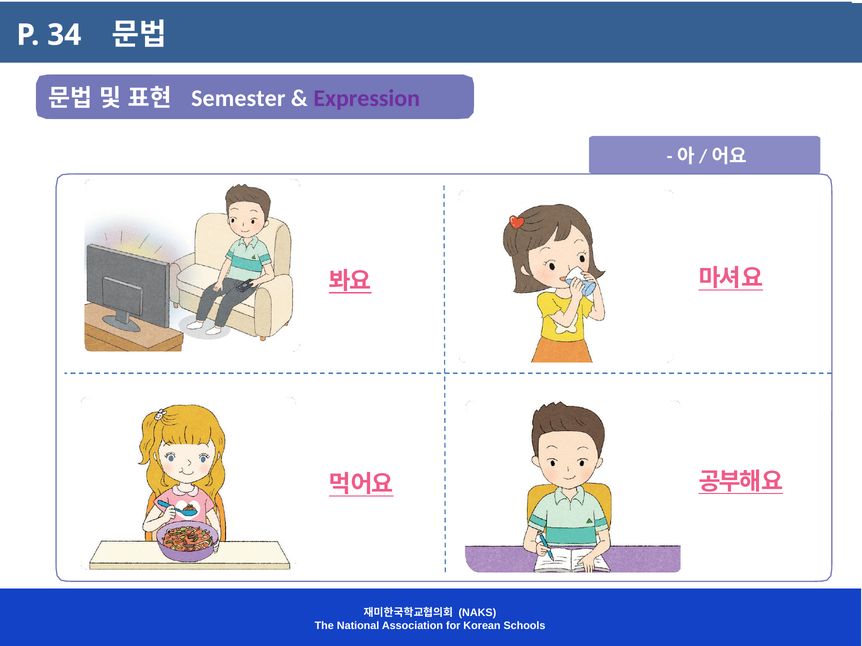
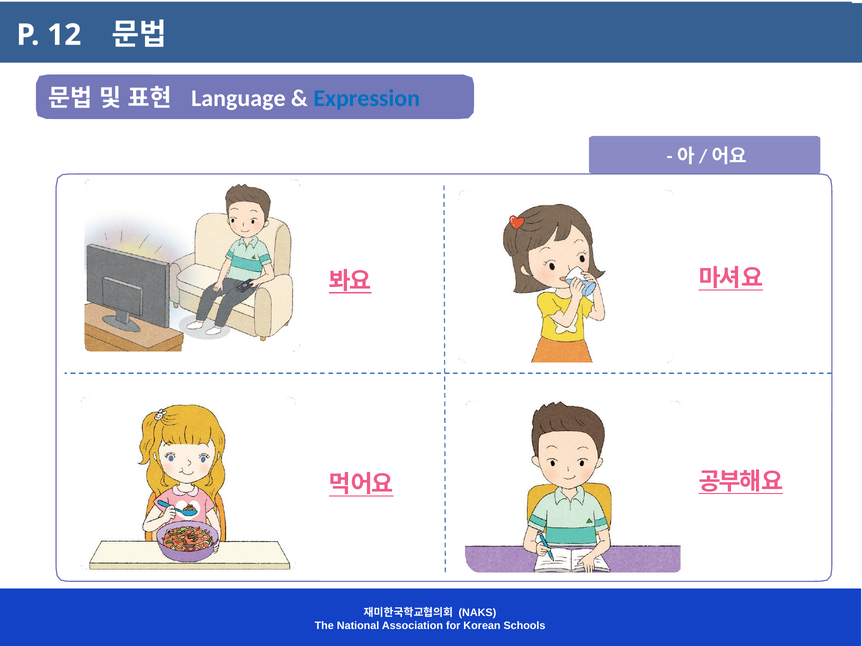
34: 34 -> 12
Semester: Semester -> Language
Expression colour: purple -> blue
